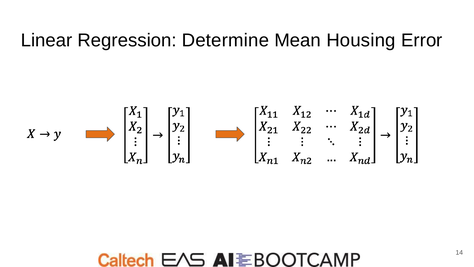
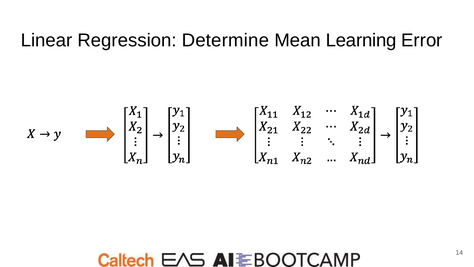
Housing: Housing -> Learning
